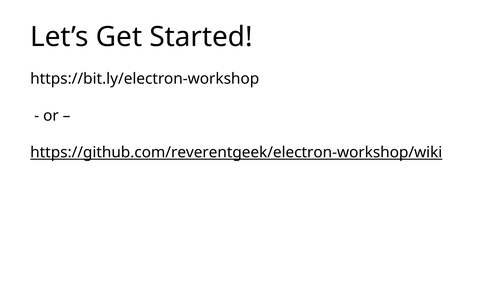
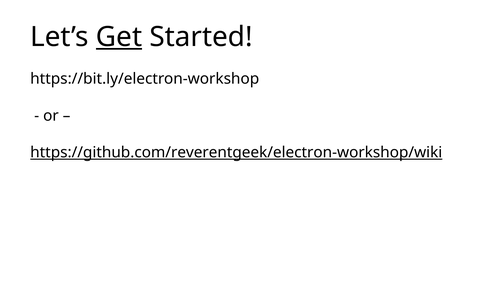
Get underline: none -> present
